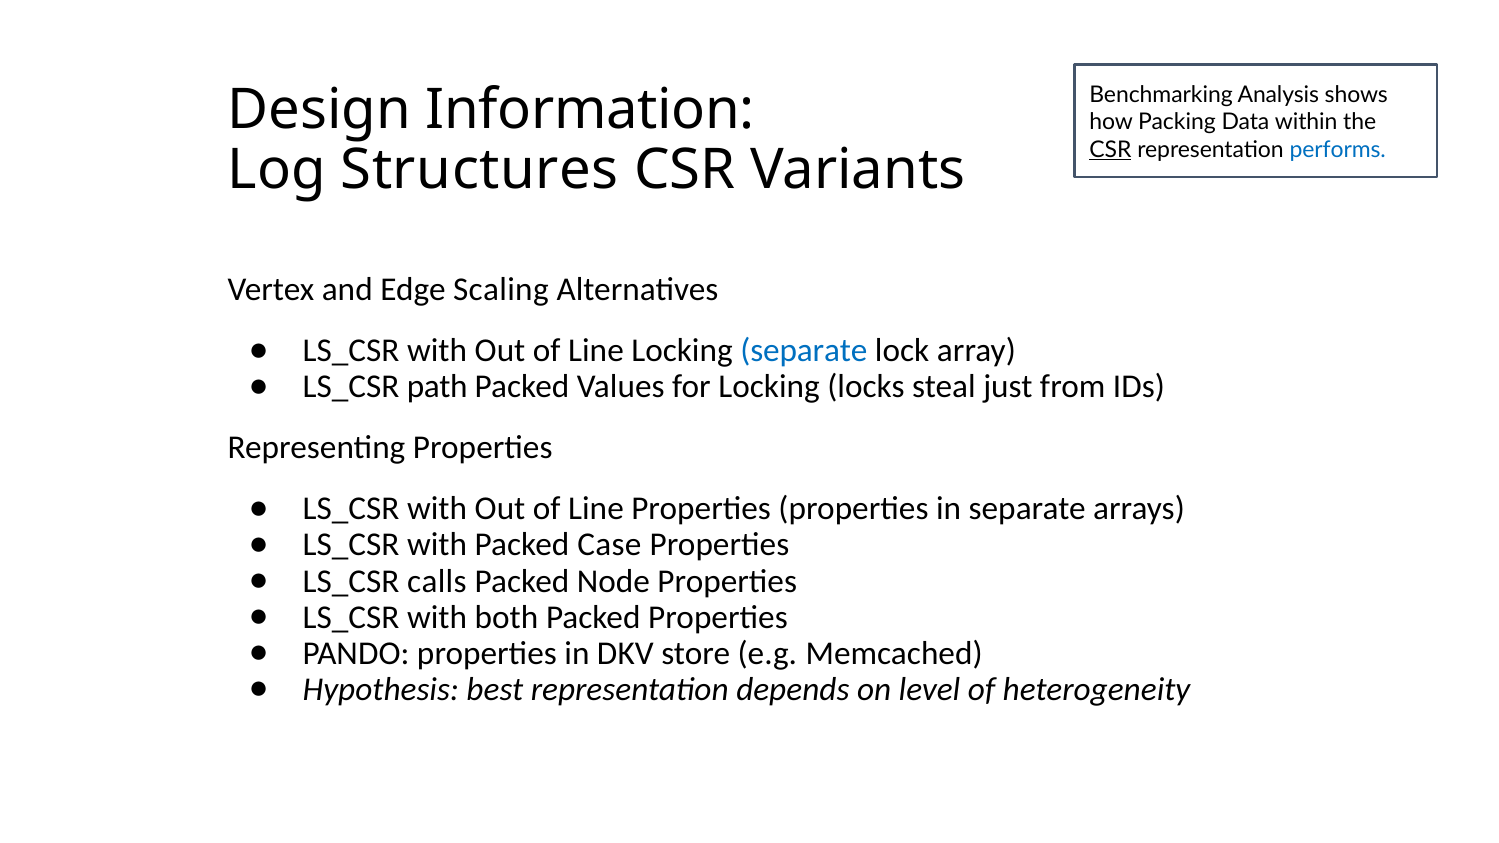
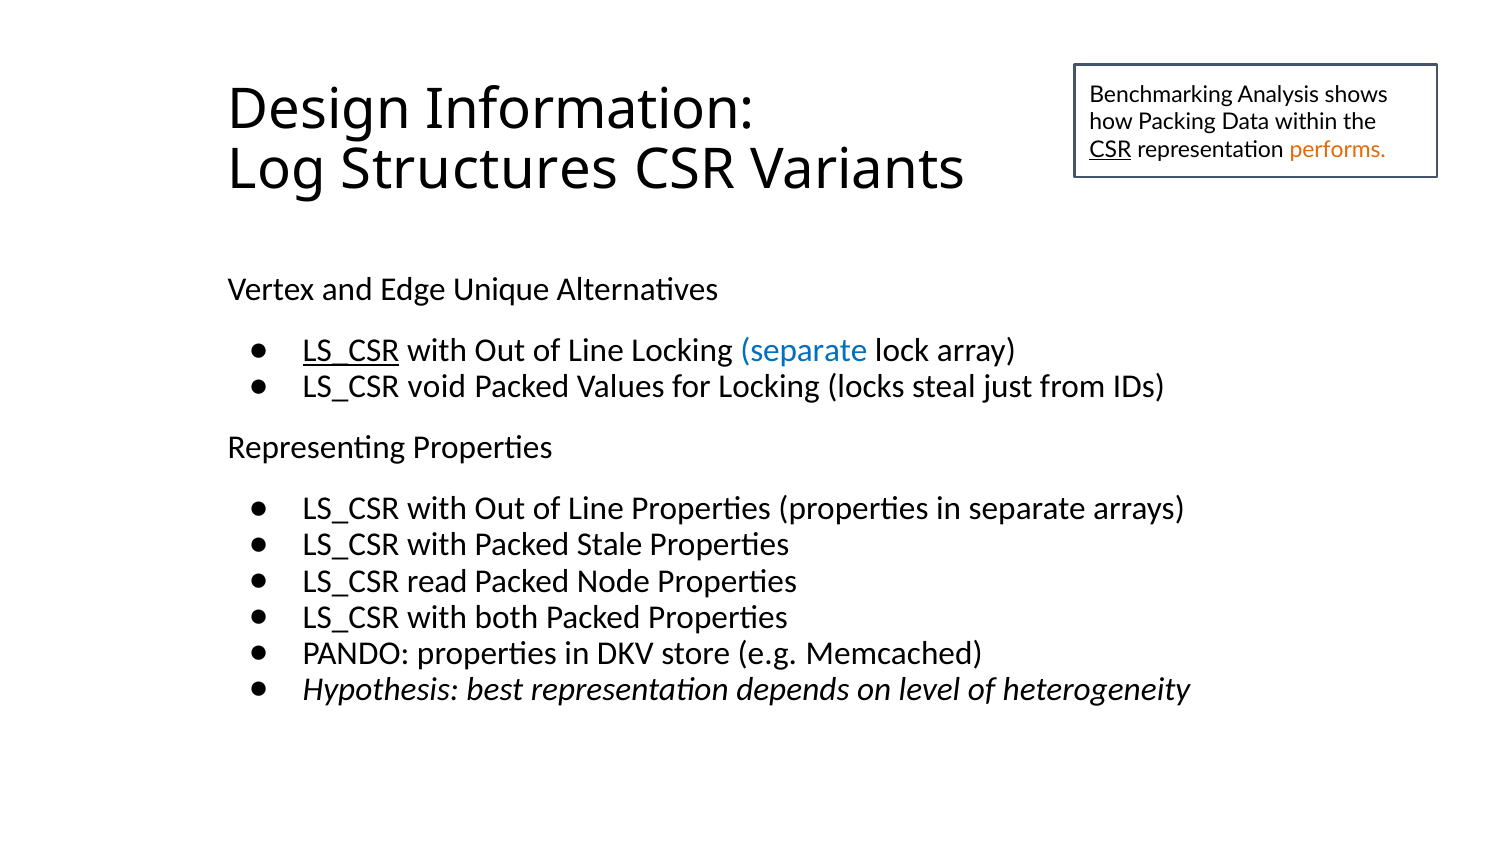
performs colour: blue -> orange
Scaling: Scaling -> Unique
LS_CSR at (351, 351) underline: none -> present
path: path -> void
Case: Case -> Stale
calls: calls -> read
